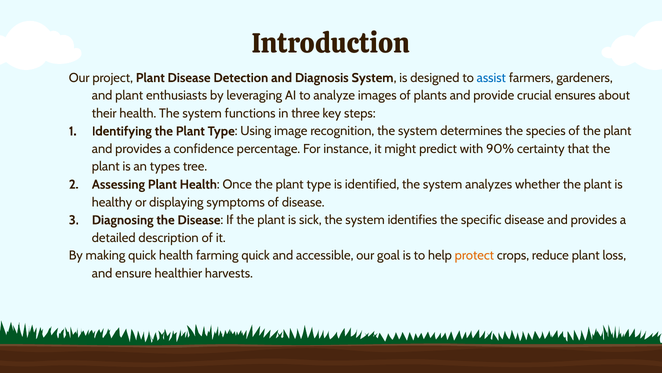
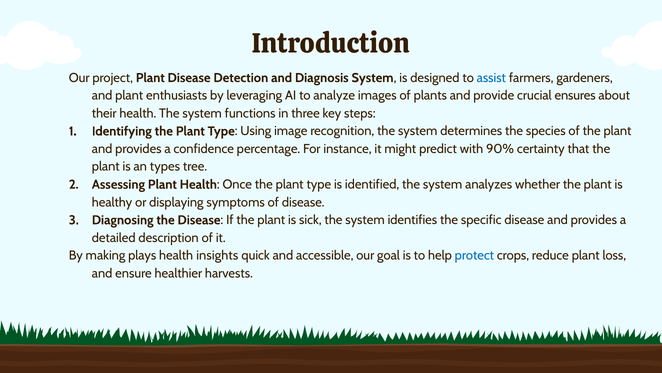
making quick: quick -> plays
farming: farming -> insights
protect colour: orange -> blue
